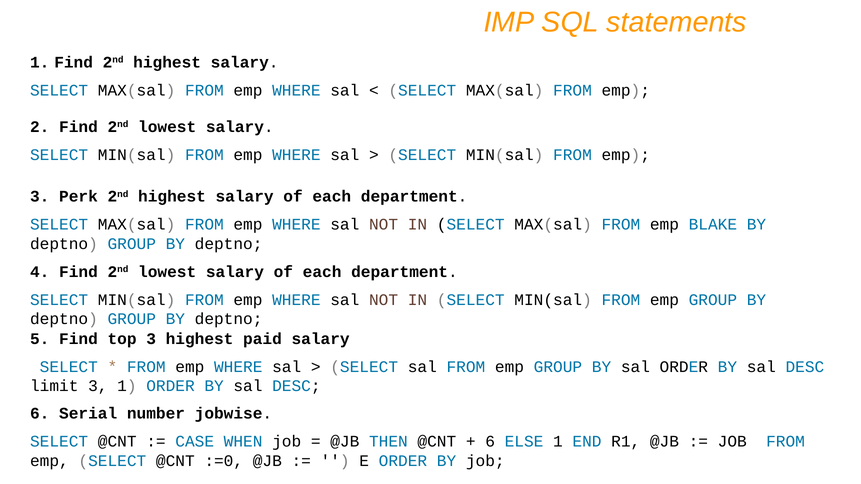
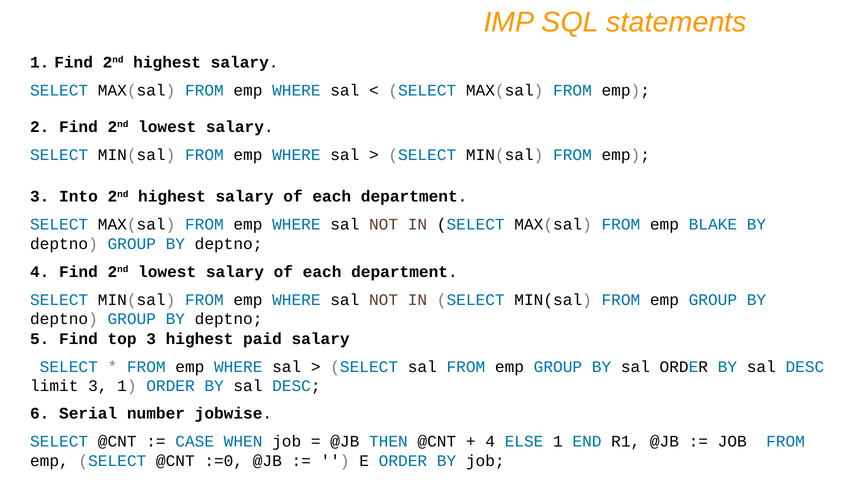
Perk: Perk -> Into
6 at (490, 442): 6 -> 4
